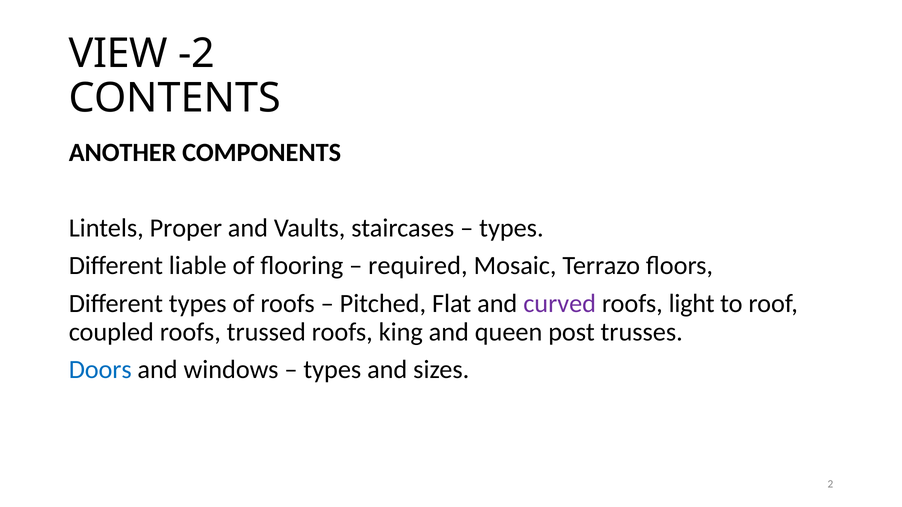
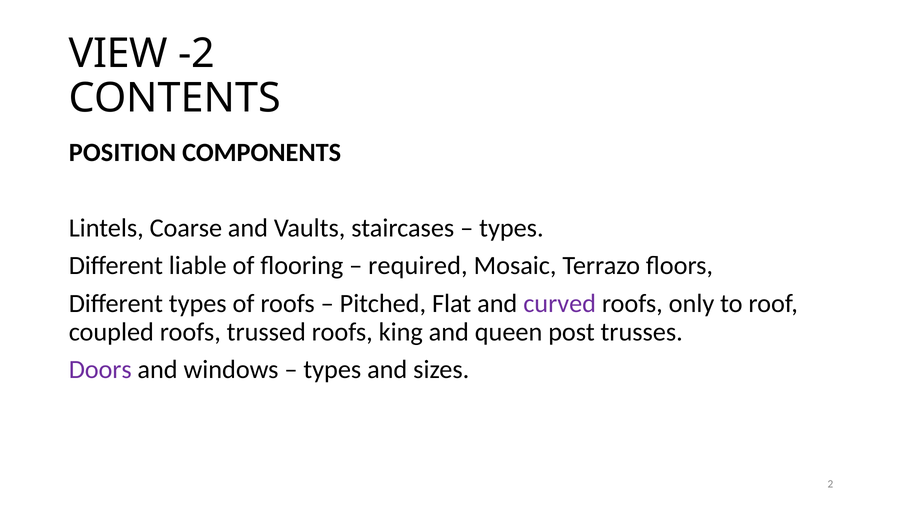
ANOTHER: ANOTHER -> POSITION
Proper: Proper -> Coarse
light: light -> only
Doors colour: blue -> purple
